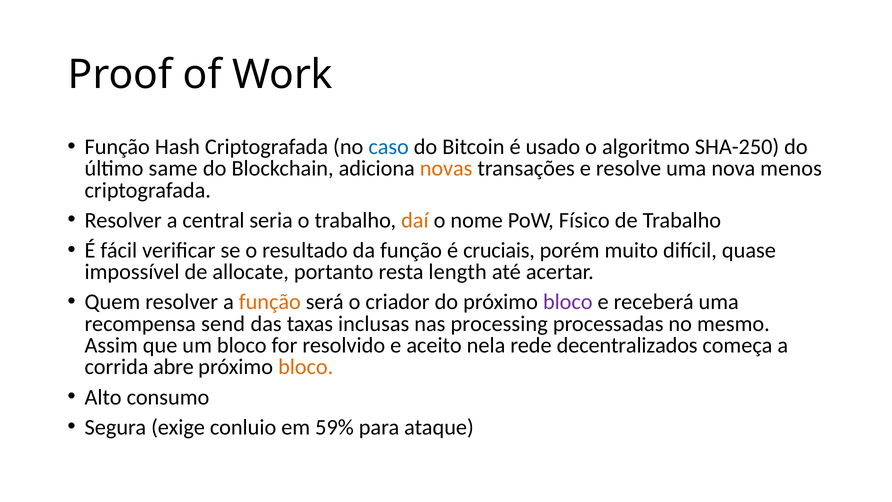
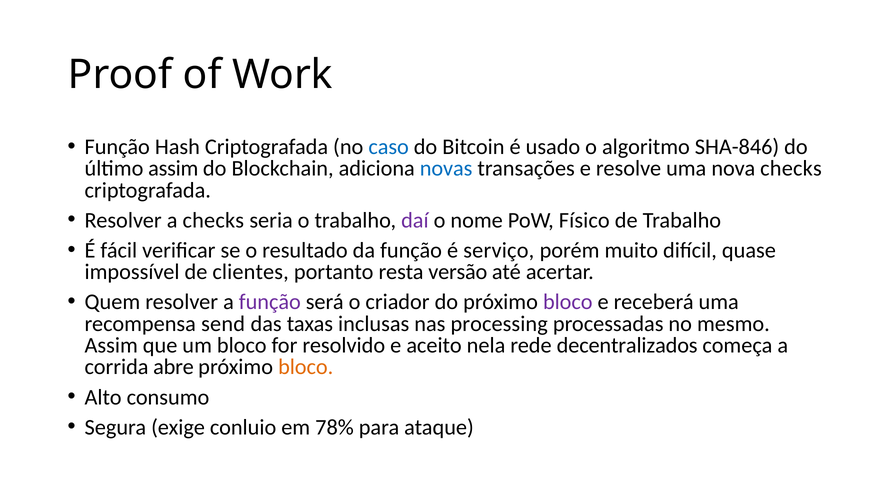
SHA-250: SHA-250 -> SHA-846
último same: same -> assim
novas colour: orange -> blue
nova menos: menos -> checks
a central: central -> checks
daí colour: orange -> purple
cruciais: cruciais -> serviço
allocate: allocate -> clientes
length: length -> versão
função at (270, 302) colour: orange -> purple
59%: 59% -> 78%
